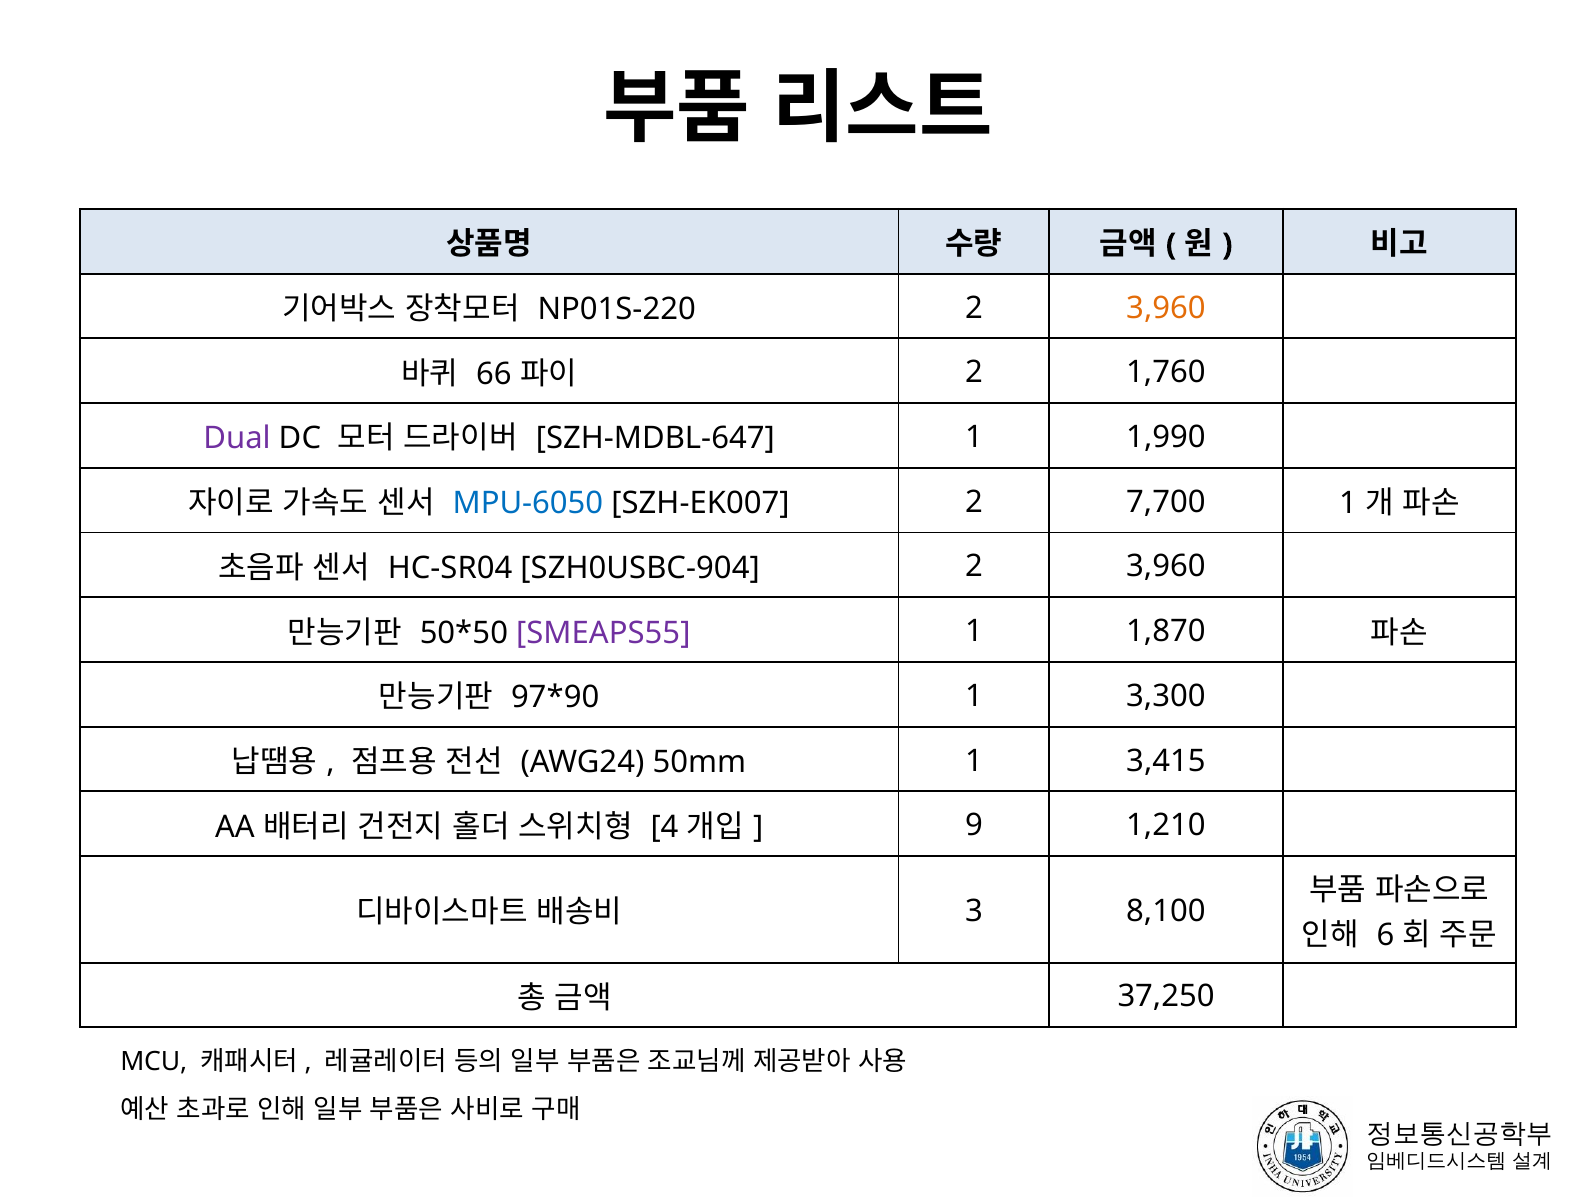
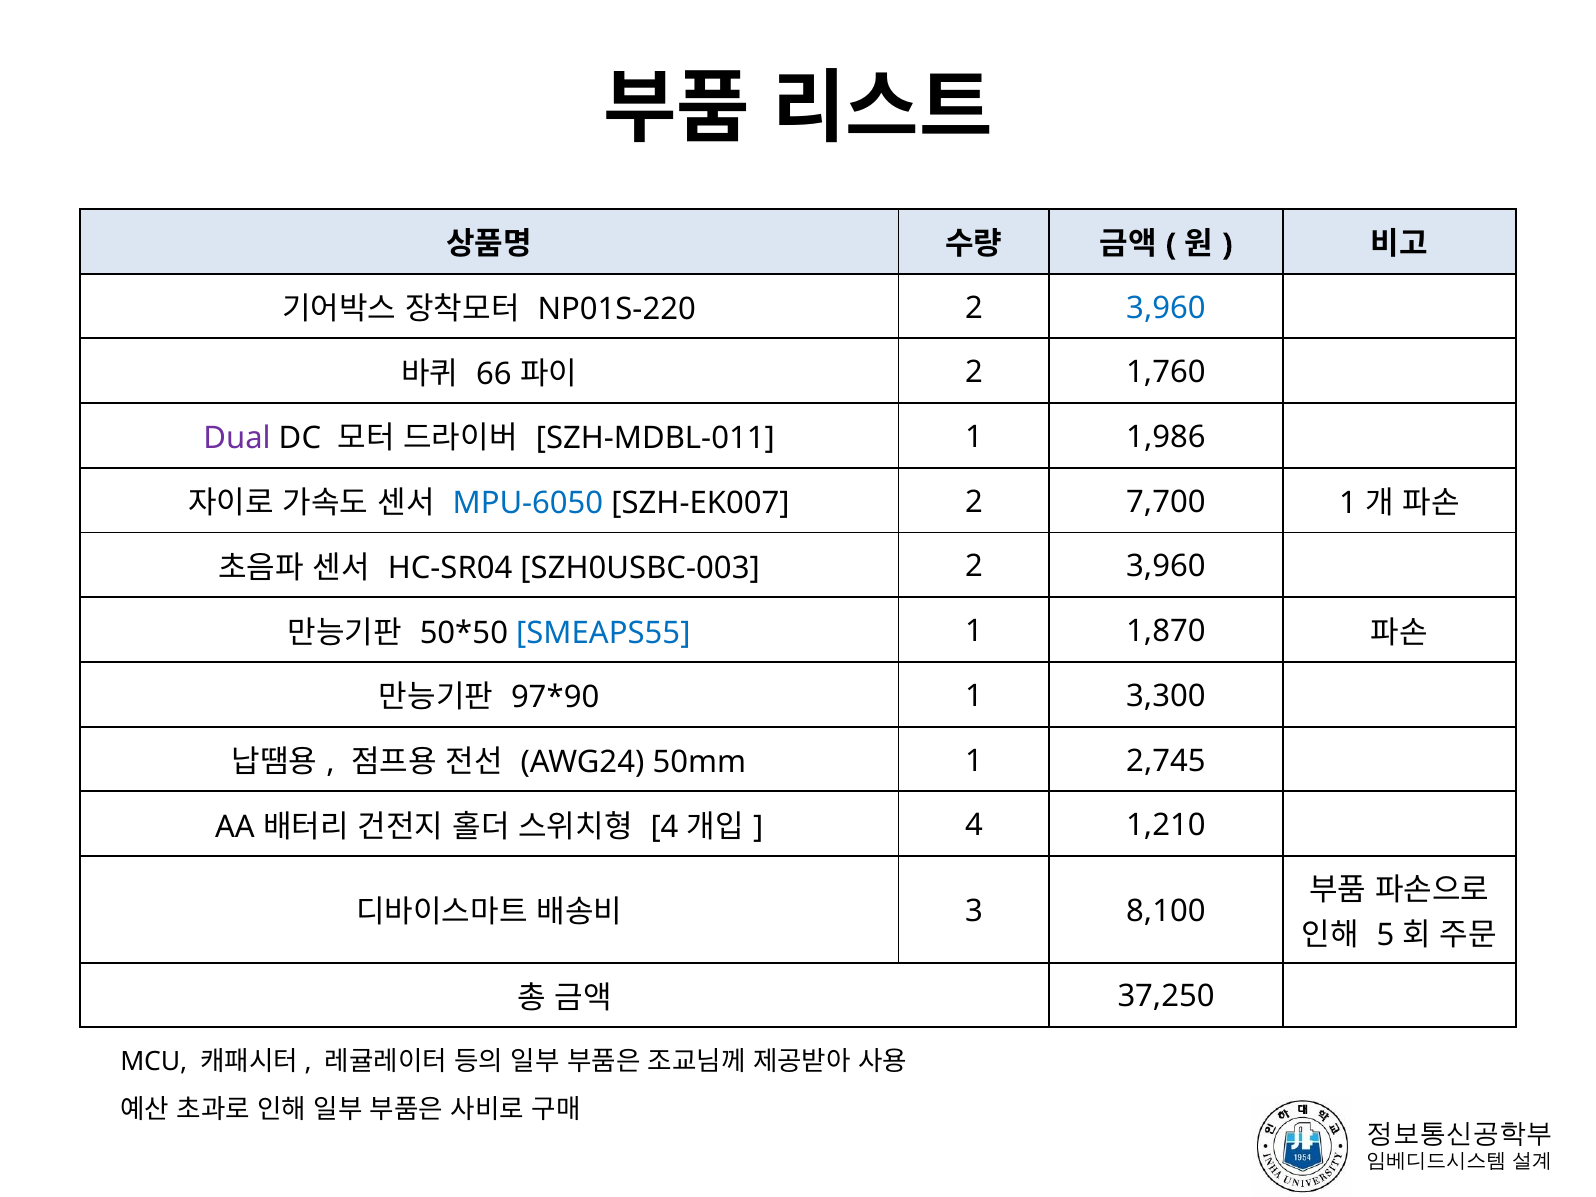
3,960 at (1166, 308) colour: orange -> blue
SZH-MDBL-647: SZH-MDBL-647 -> SZH-MDBL-011
1,990: 1,990 -> 1,986
SZH0USBC-904: SZH0USBC-904 -> SZH0USBC-003
SMEAPS55 colour: purple -> blue
3,415: 3,415 -> 2,745
9 at (974, 826): 9 -> 4
6: 6 -> 5
